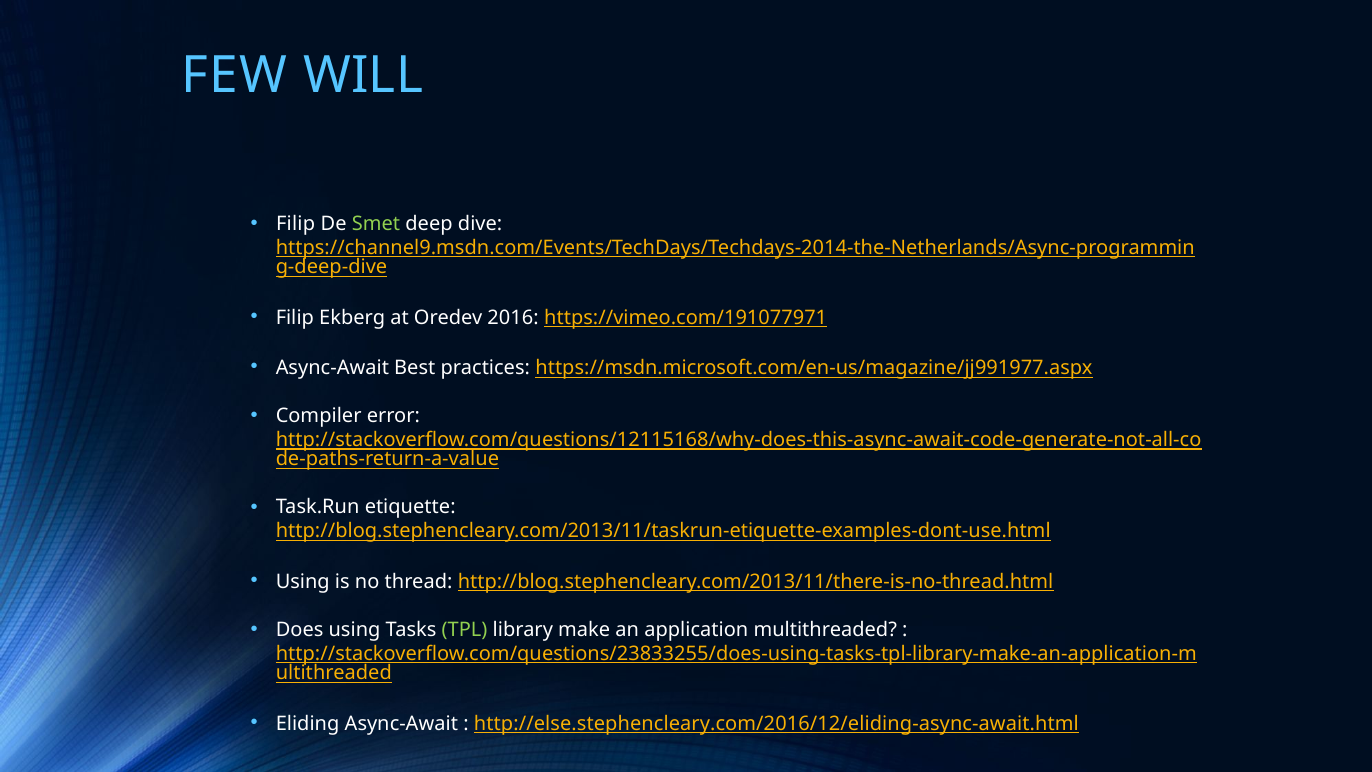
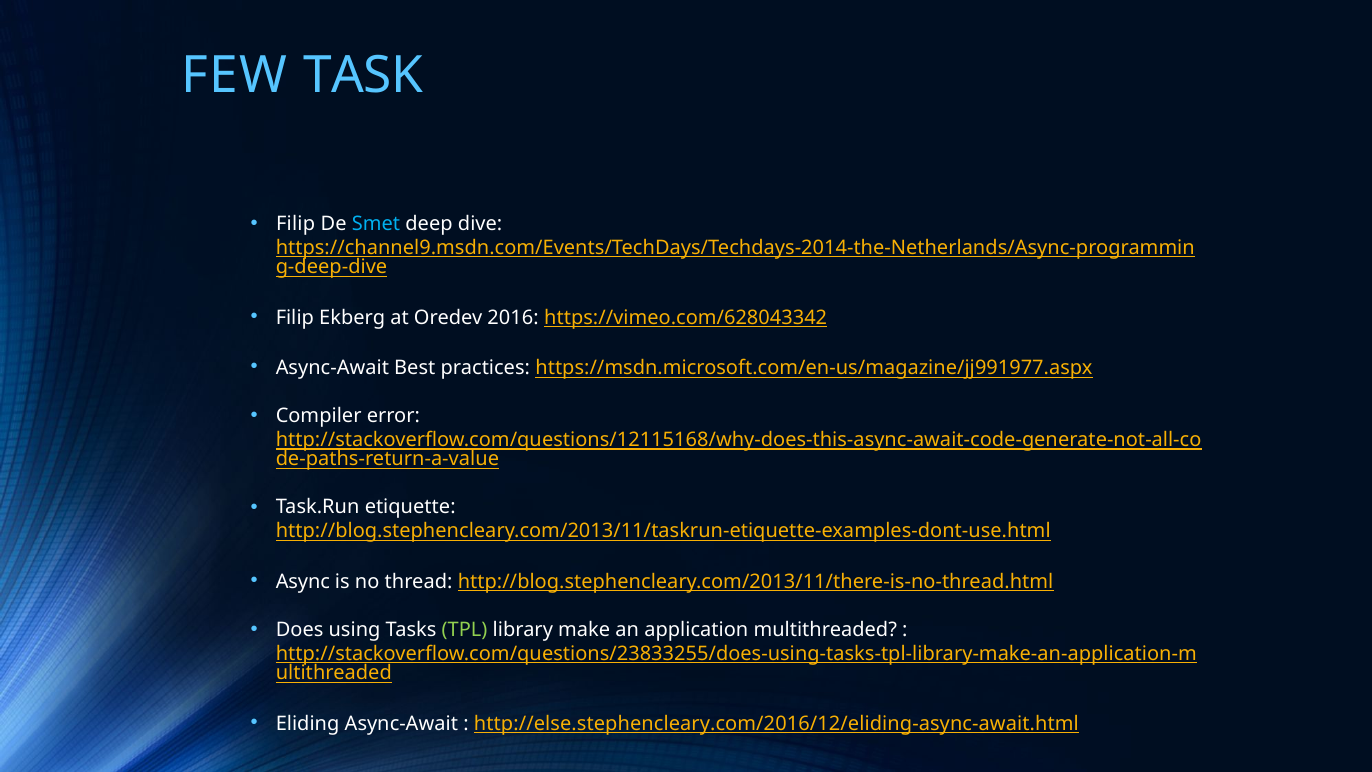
WILL: WILL -> TASK
Smet colour: light green -> light blue
https://vimeo.com/191077971: https://vimeo.com/191077971 -> https://vimeo.com/628043342
Using at (303, 581): Using -> Async
